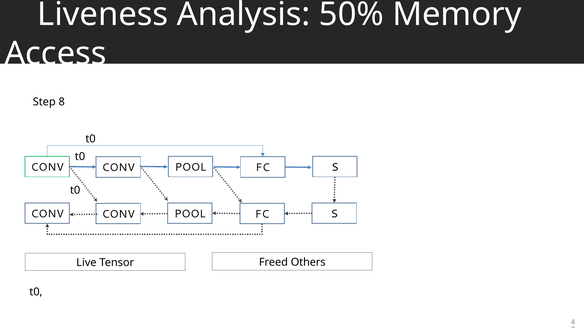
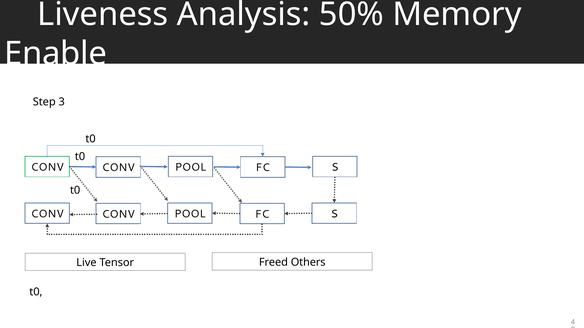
Access: Access -> Enable
8: 8 -> 3
